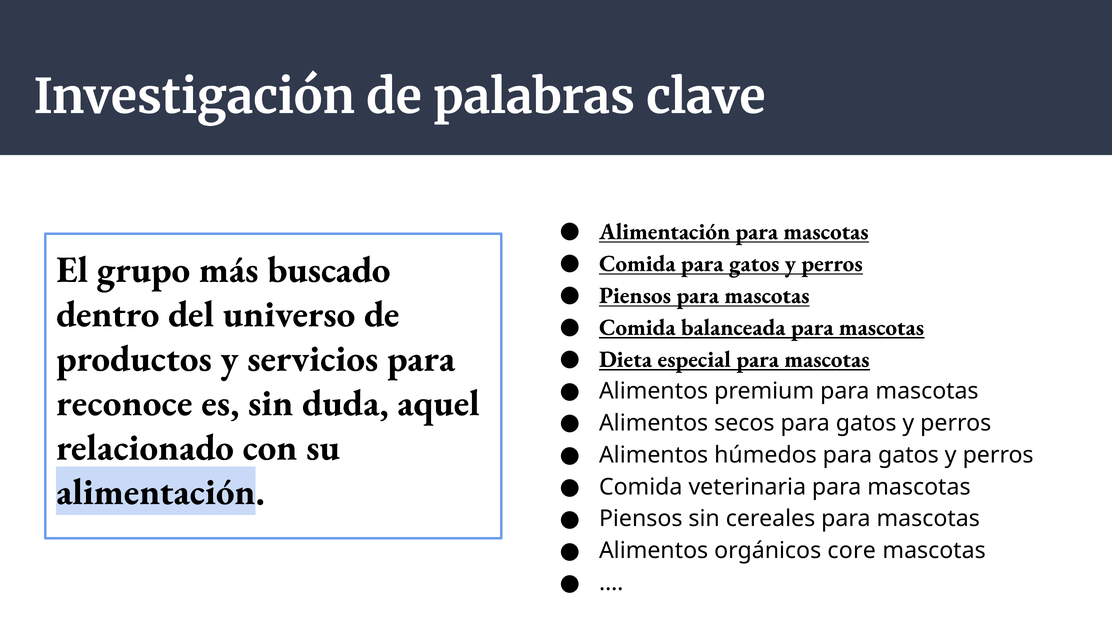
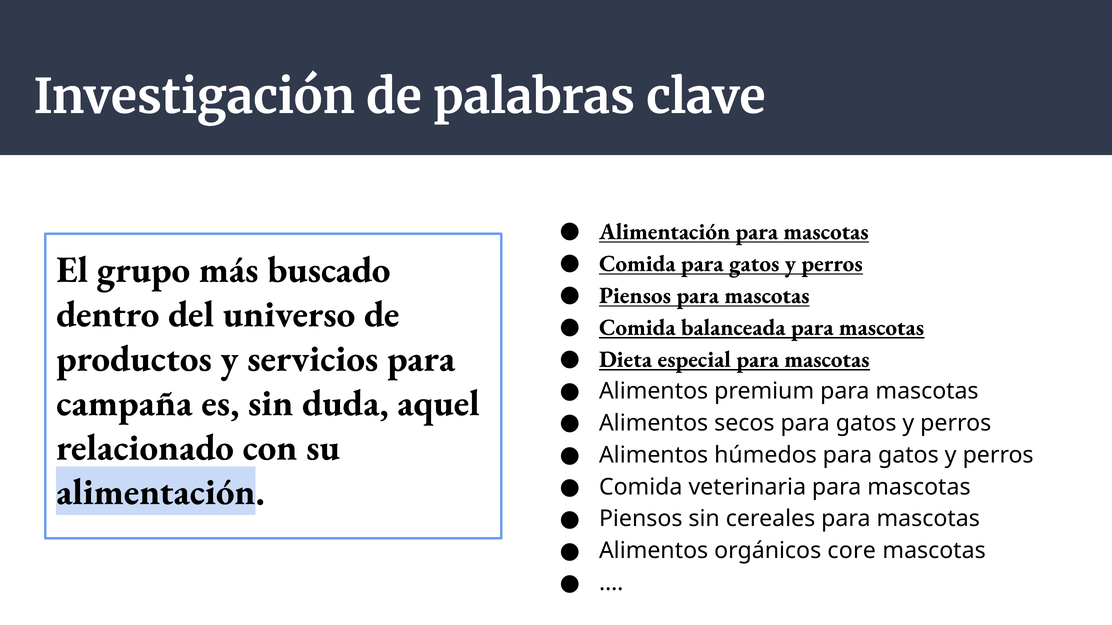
reconoce: reconoce -> campaña
